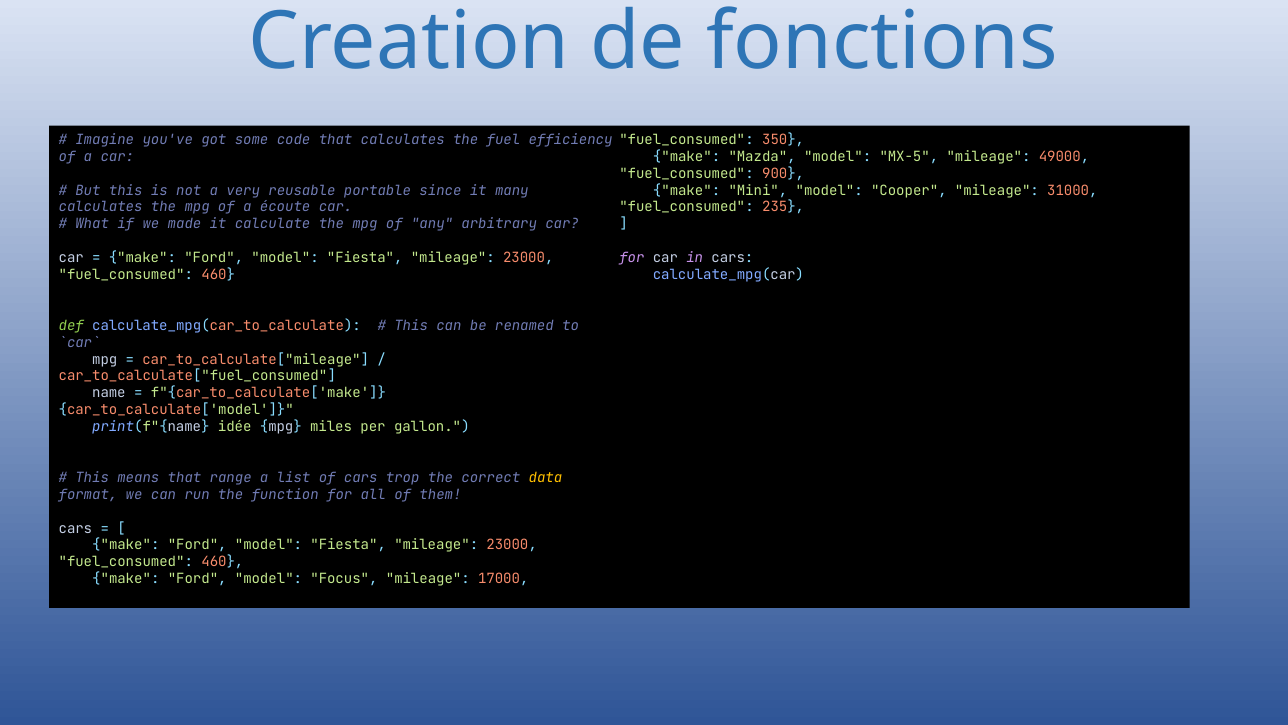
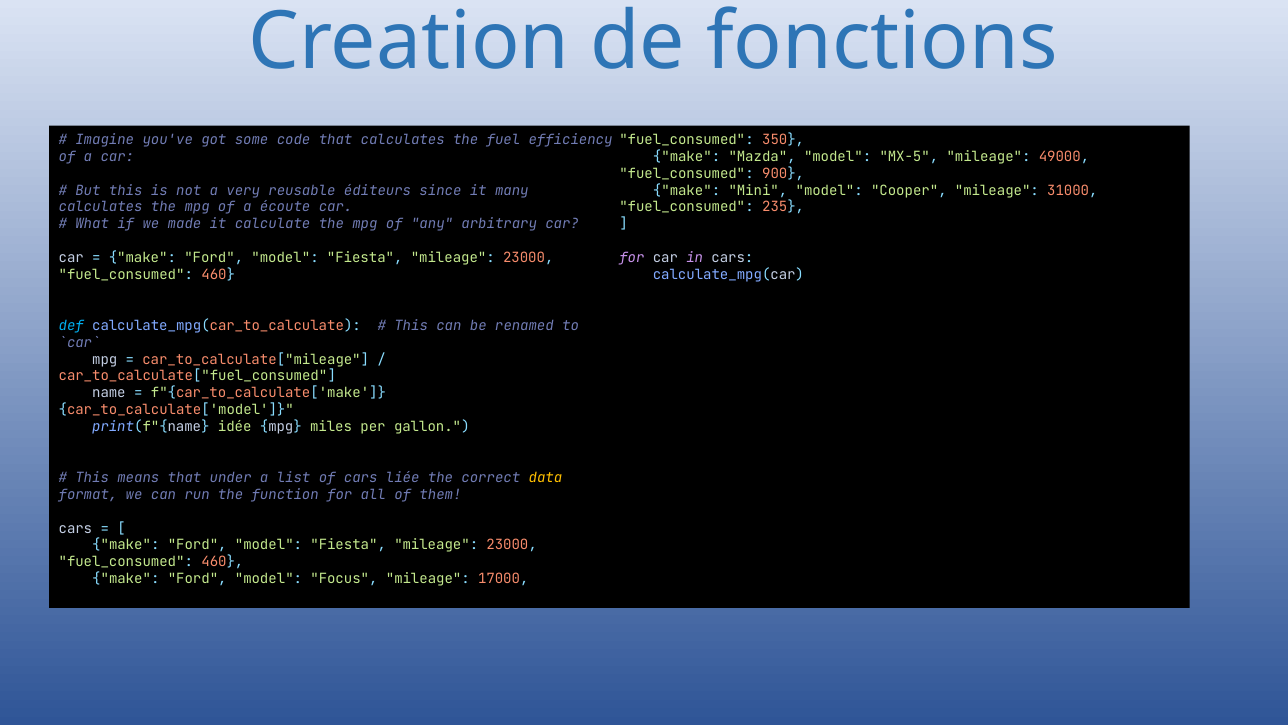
portable: portable -> éditeurs
def colour: light green -> light blue
range: range -> under
trop: trop -> liée
